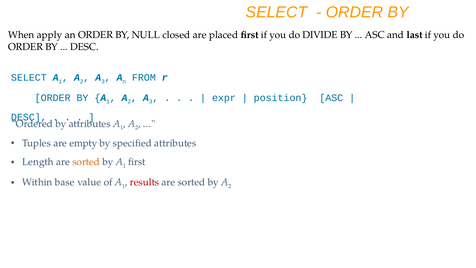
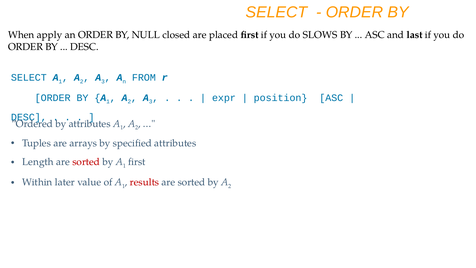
DIVIDE: DIVIDE -> SLOWS
empty: empty -> arrays
sorted at (86, 162) colour: orange -> red
base: base -> later
